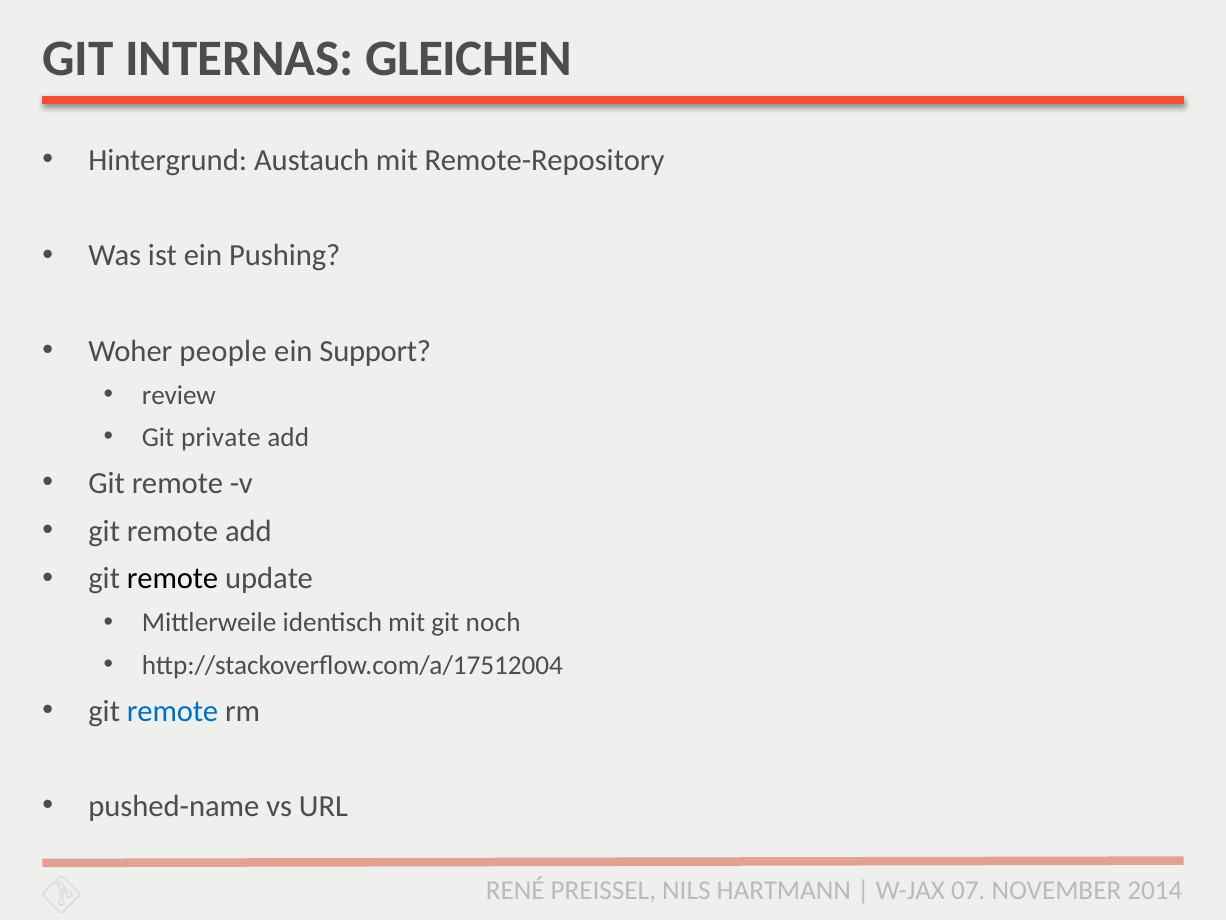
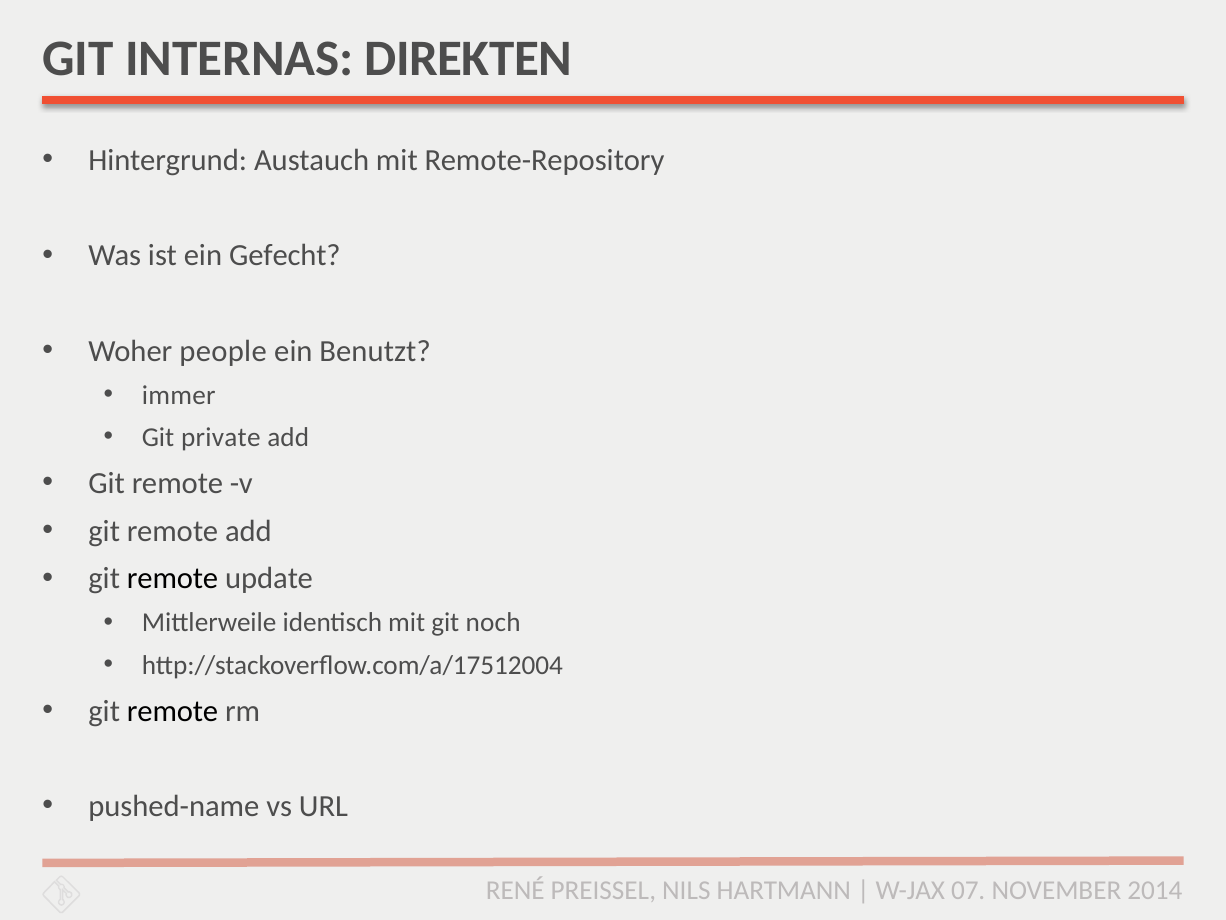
GLEICHEN: GLEICHEN -> DIREKTEN
Pushing: Pushing -> Gefecht
Support: Support -> Benutzt
review: review -> immer
remote at (173, 711) colour: blue -> black
